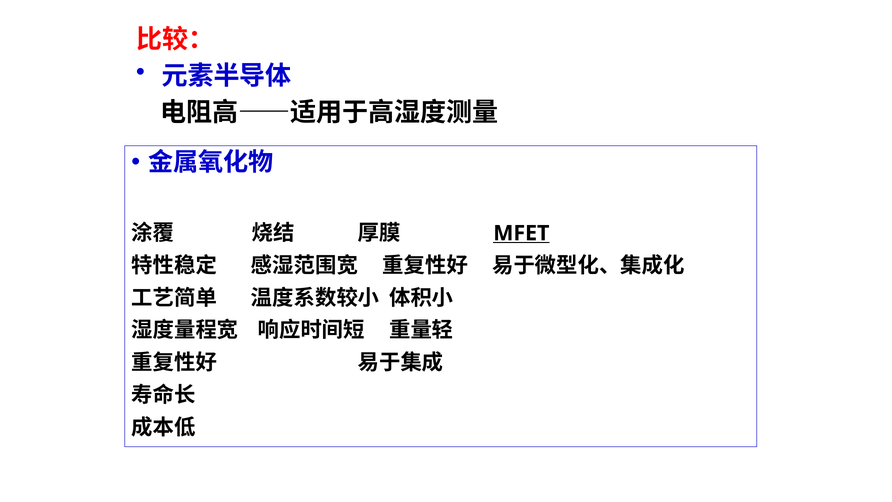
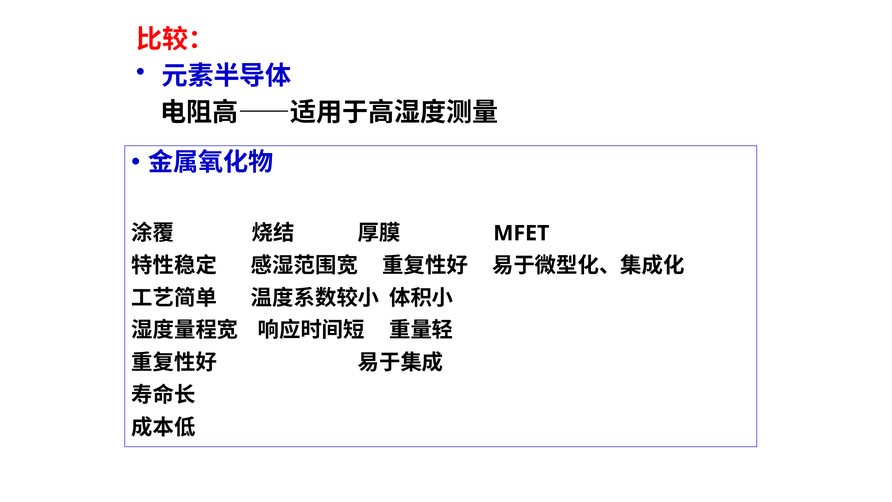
MFET underline: present -> none
